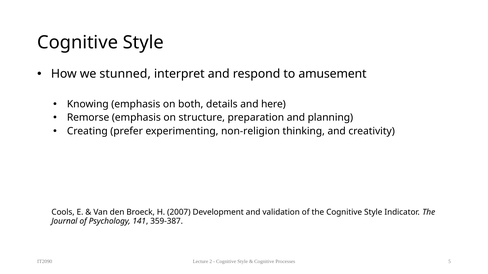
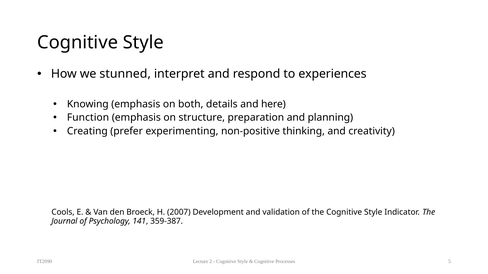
amusement: amusement -> experiences
Remorse: Remorse -> Function
non-religion: non-religion -> non-positive
